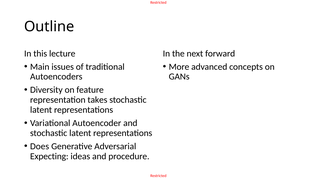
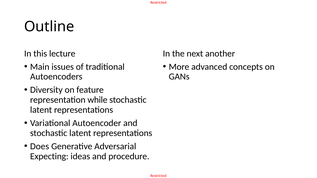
forward: forward -> another
takes: takes -> while
